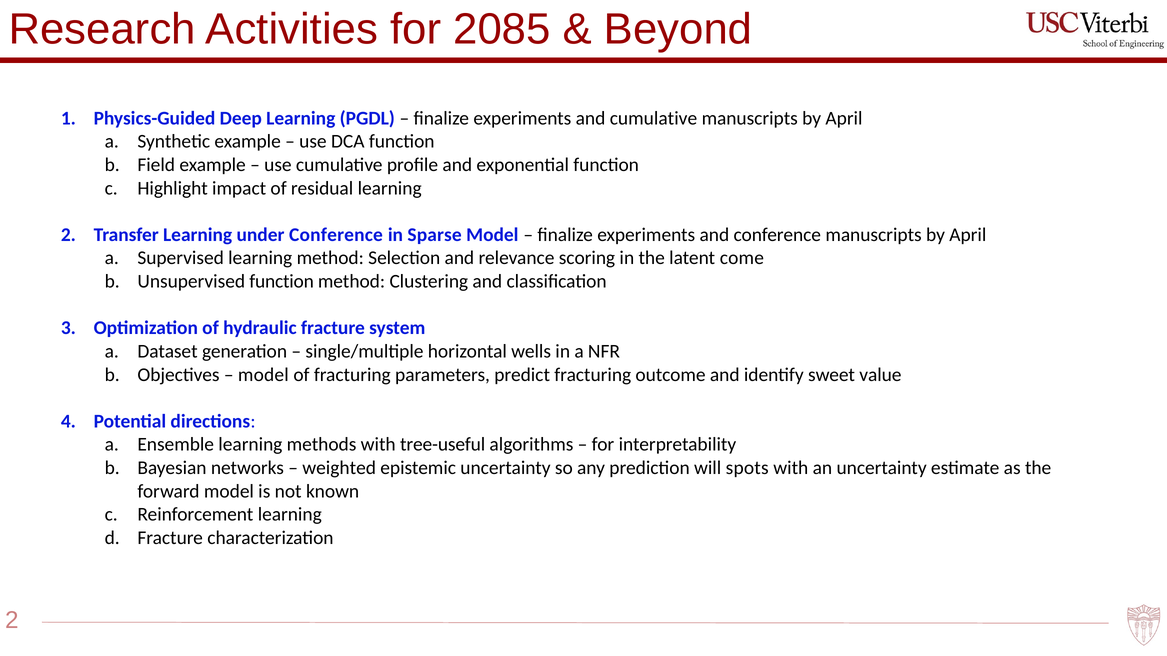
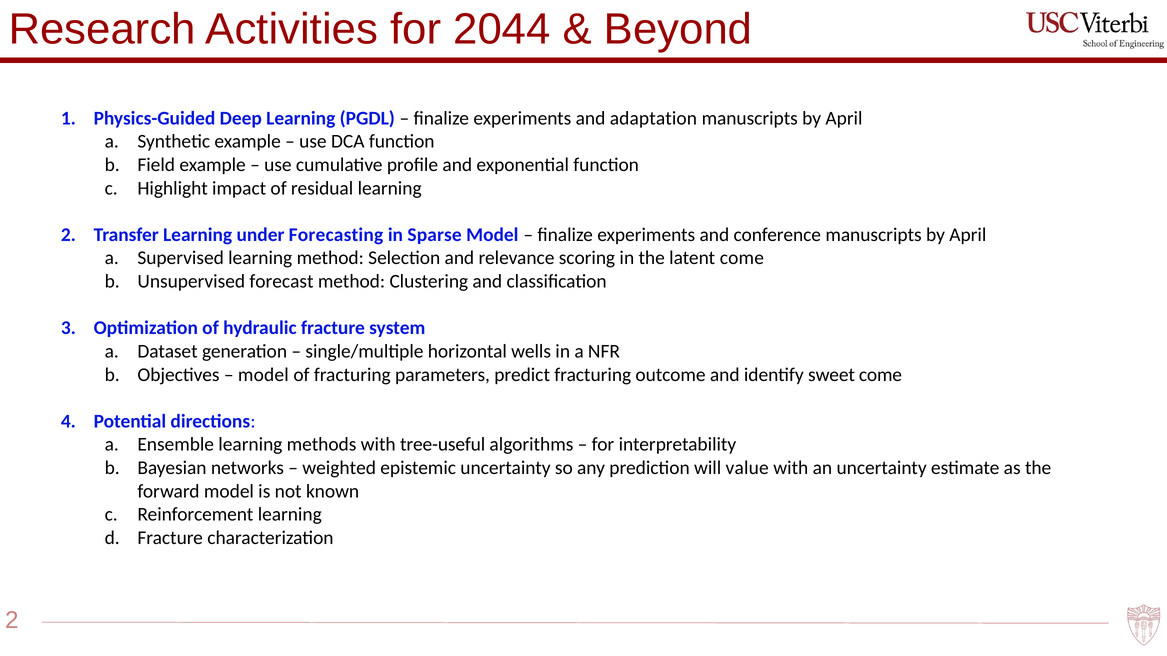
2085: 2085 -> 2044
and cumulative: cumulative -> adaptation
under Conference: Conference -> Forecasting
Unsupervised function: function -> forecast
sweet value: value -> come
spots: spots -> value
